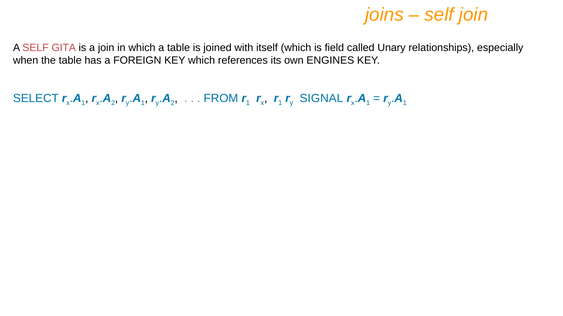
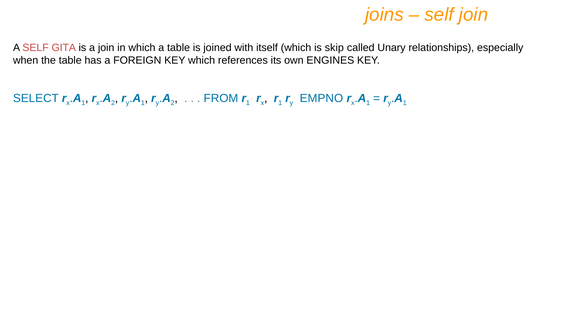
field: field -> skip
SIGNAL: SIGNAL -> EMPNO
